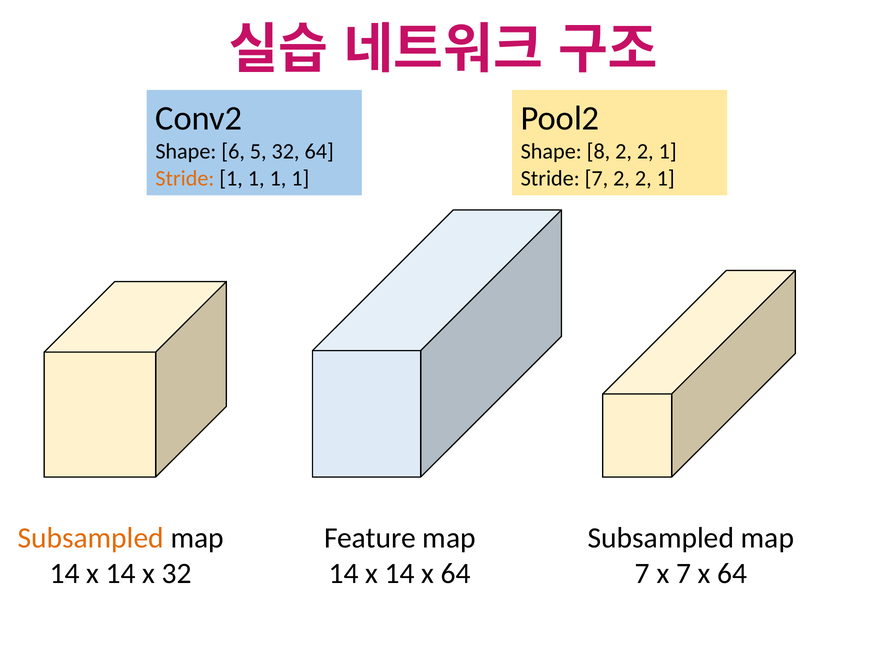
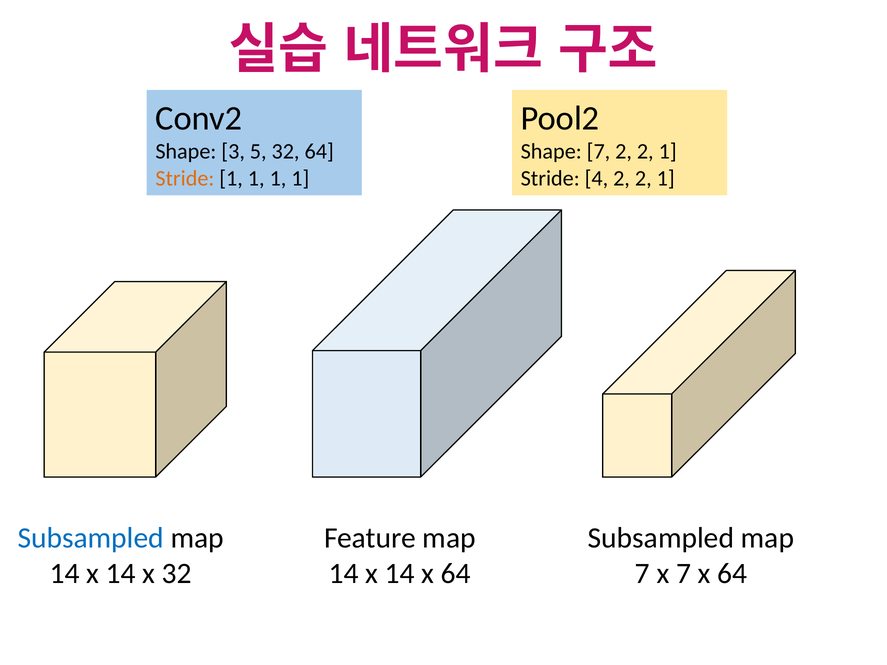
6: 6 -> 3
Shape 8: 8 -> 7
Stride 7: 7 -> 4
Subsampled at (91, 538) colour: orange -> blue
